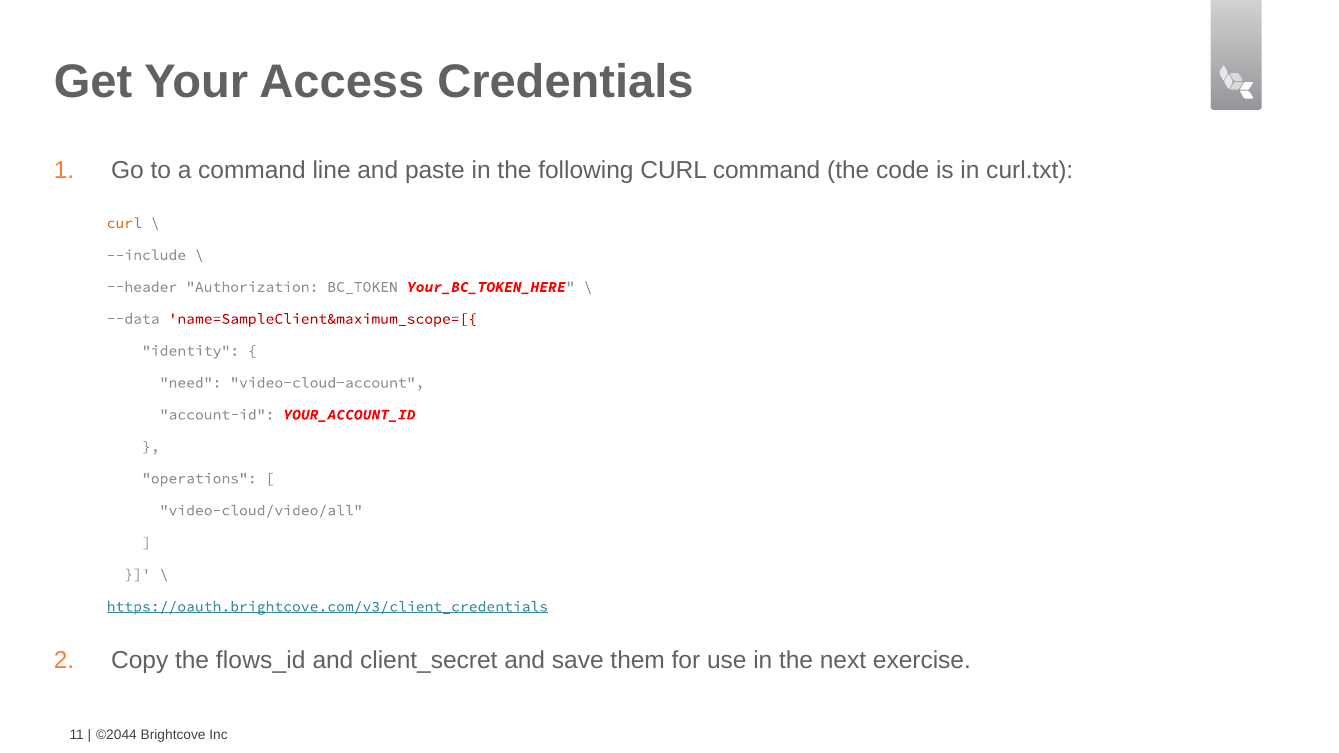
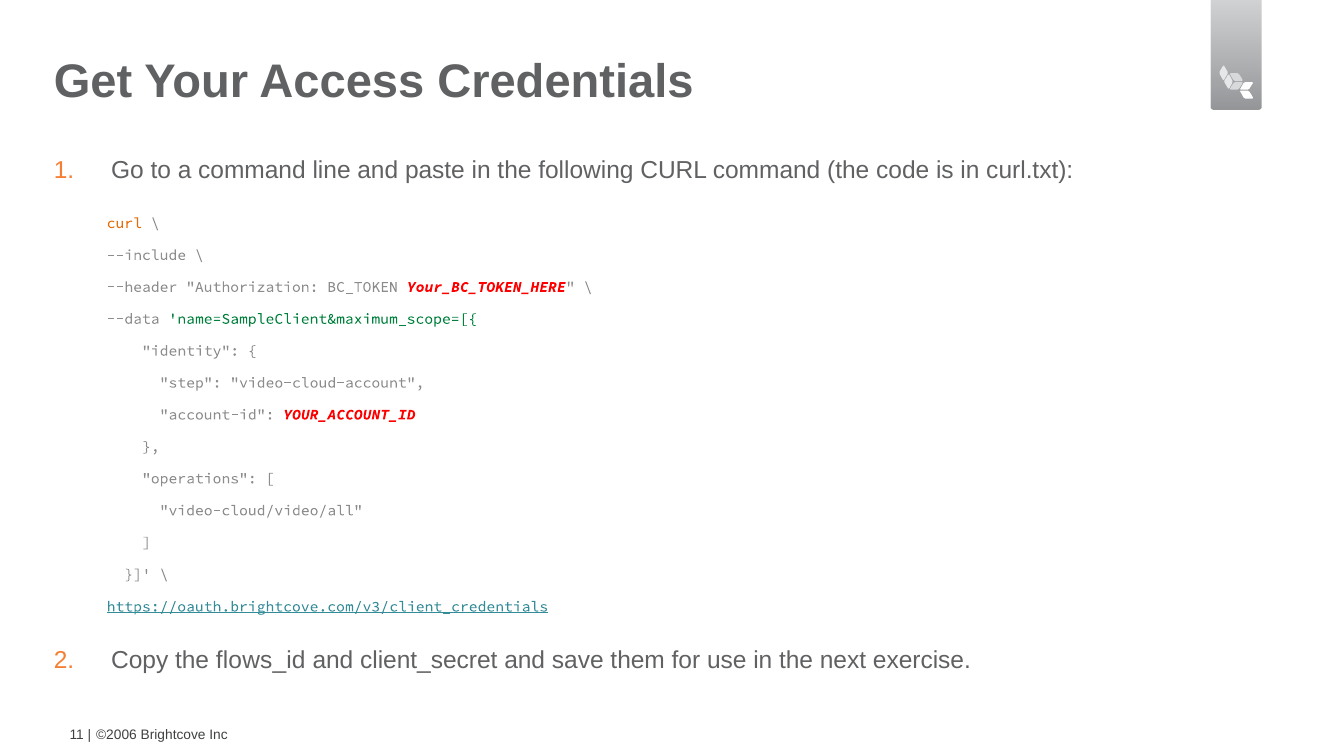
name=SampleClient&maximum_scope=[{ colour: red -> green
need: need -> step
©2044: ©2044 -> ©2006
